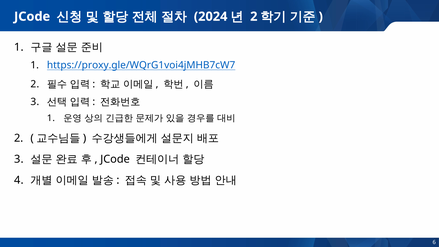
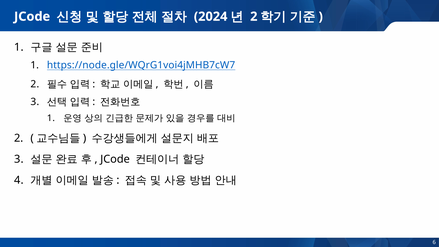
https://proxy.gle/WQrG1voi4jMHB7cW7: https://proxy.gle/WQrG1voi4jMHB7cW7 -> https://node.gle/WQrG1voi4jMHB7cW7
